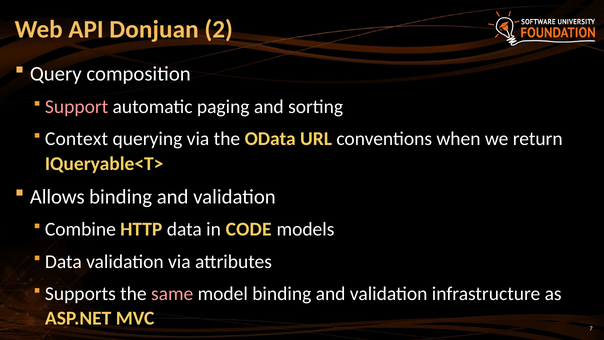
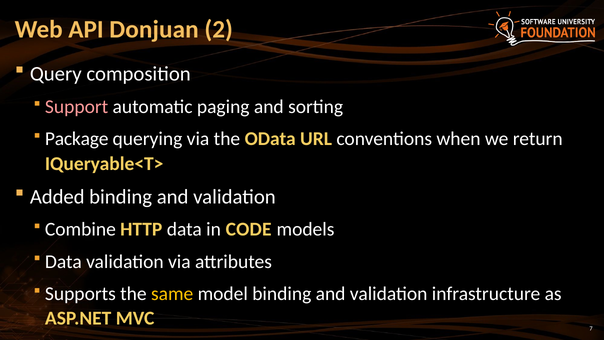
Context: Context -> Package
Allows: Allows -> Added
same colour: pink -> yellow
